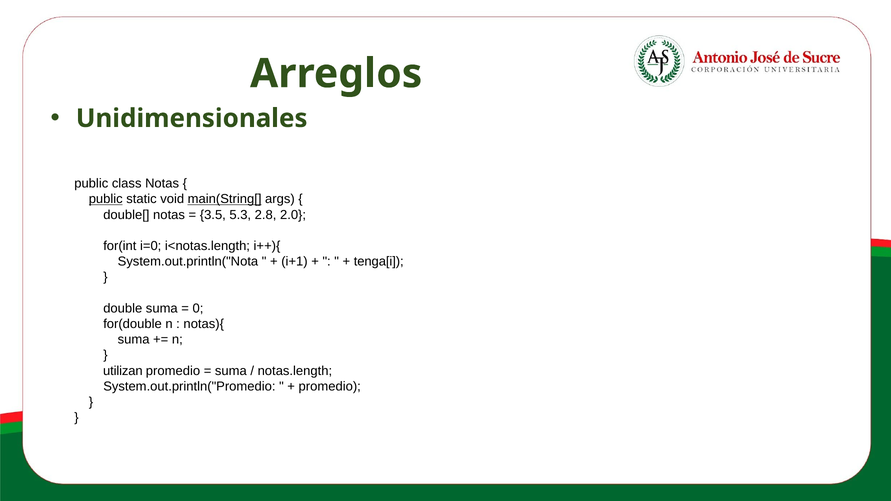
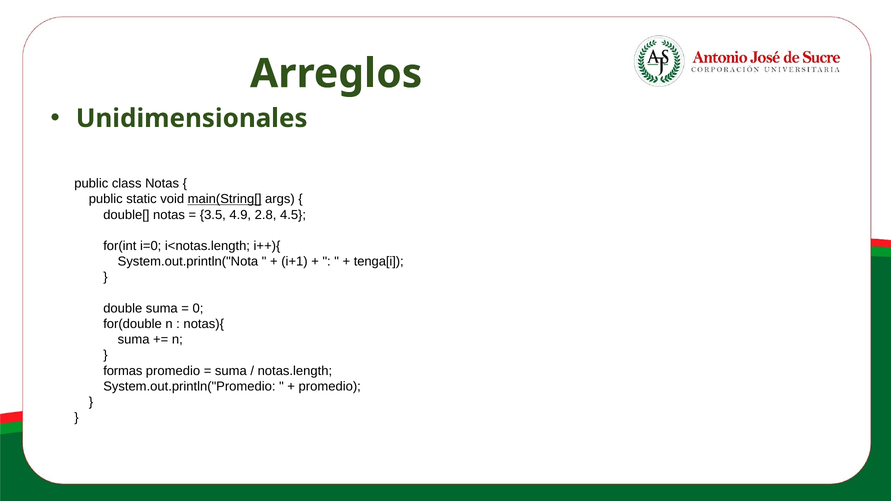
public at (106, 199) underline: present -> none
5.3: 5.3 -> 4.9
2.0: 2.0 -> 4.5
utilizan: utilizan -> formas
